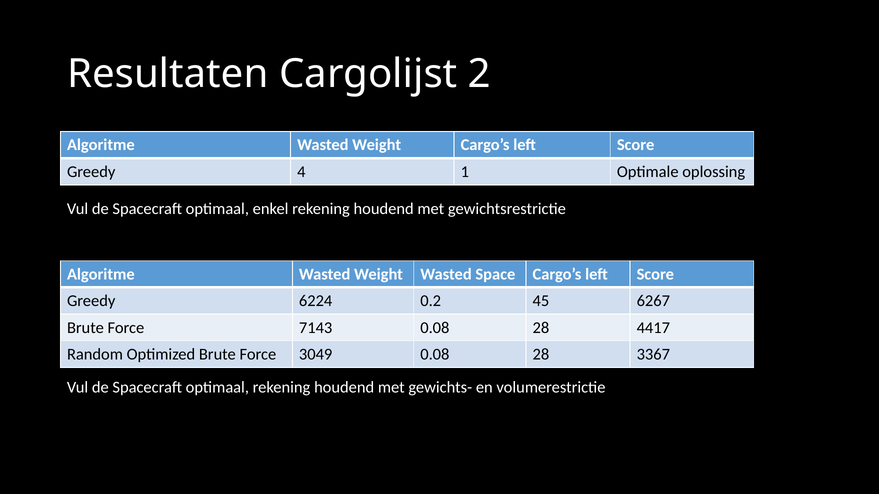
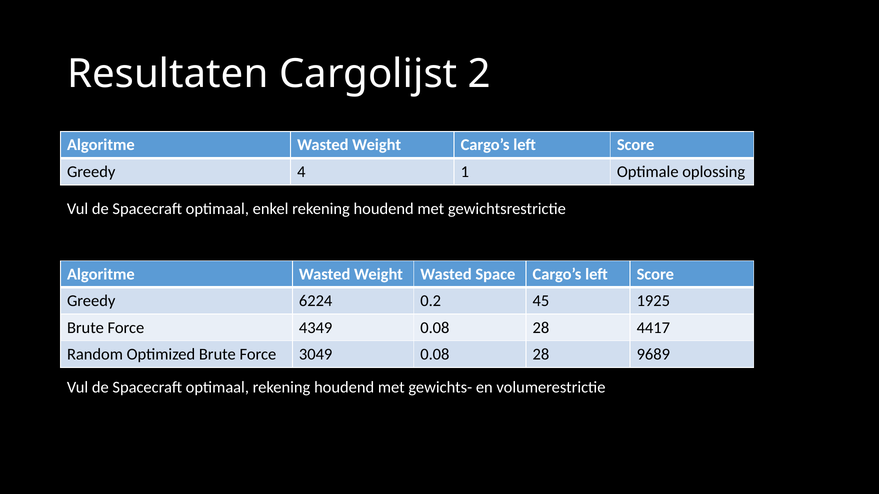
6267: 6267 -> 1925
7143: 7143 -> 4349
3367: 3367 -> 9689
